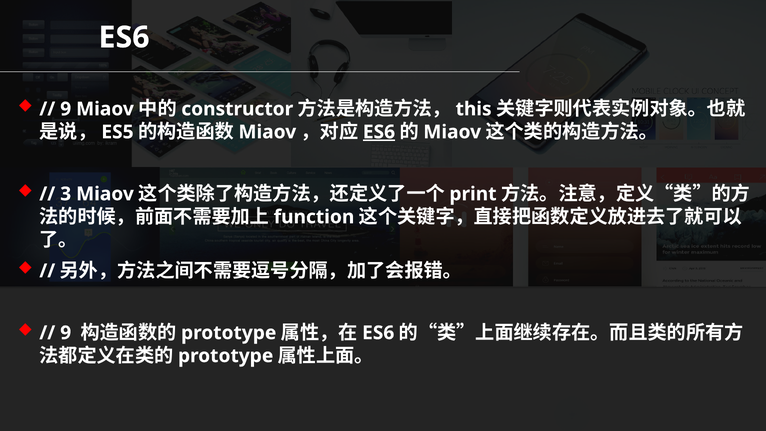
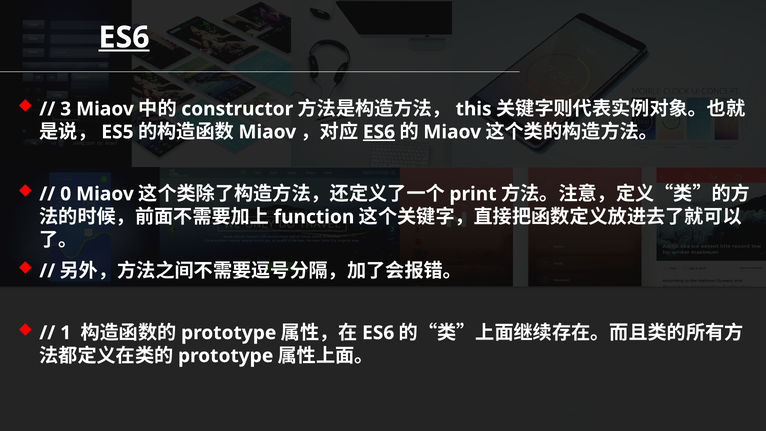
ES6 at (124, 37) underline: none -> present
9 at (66, 109): 9 -> 3
3: 3 -> 0
9 at (66, 333): 9 -> 1
